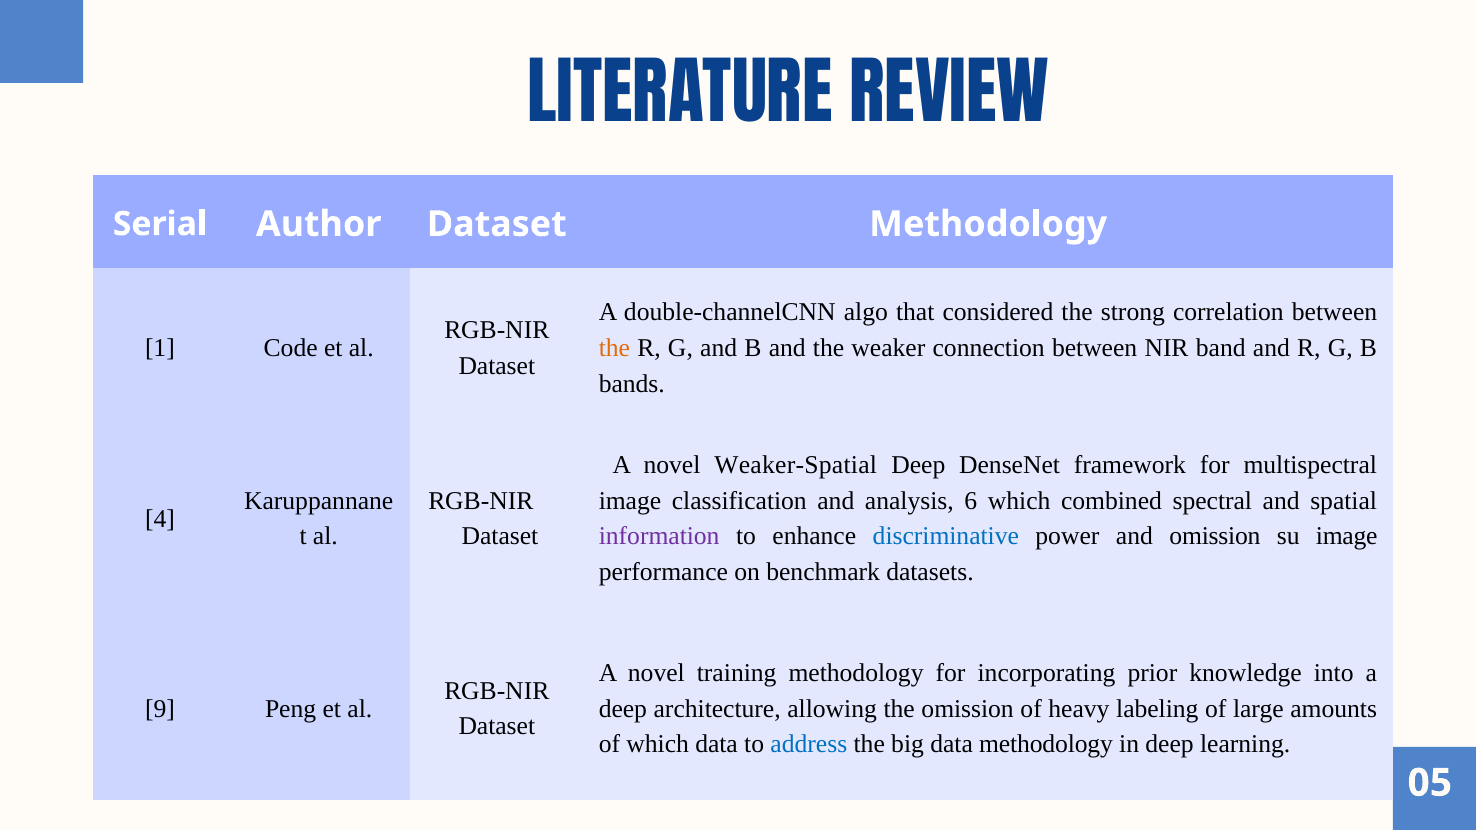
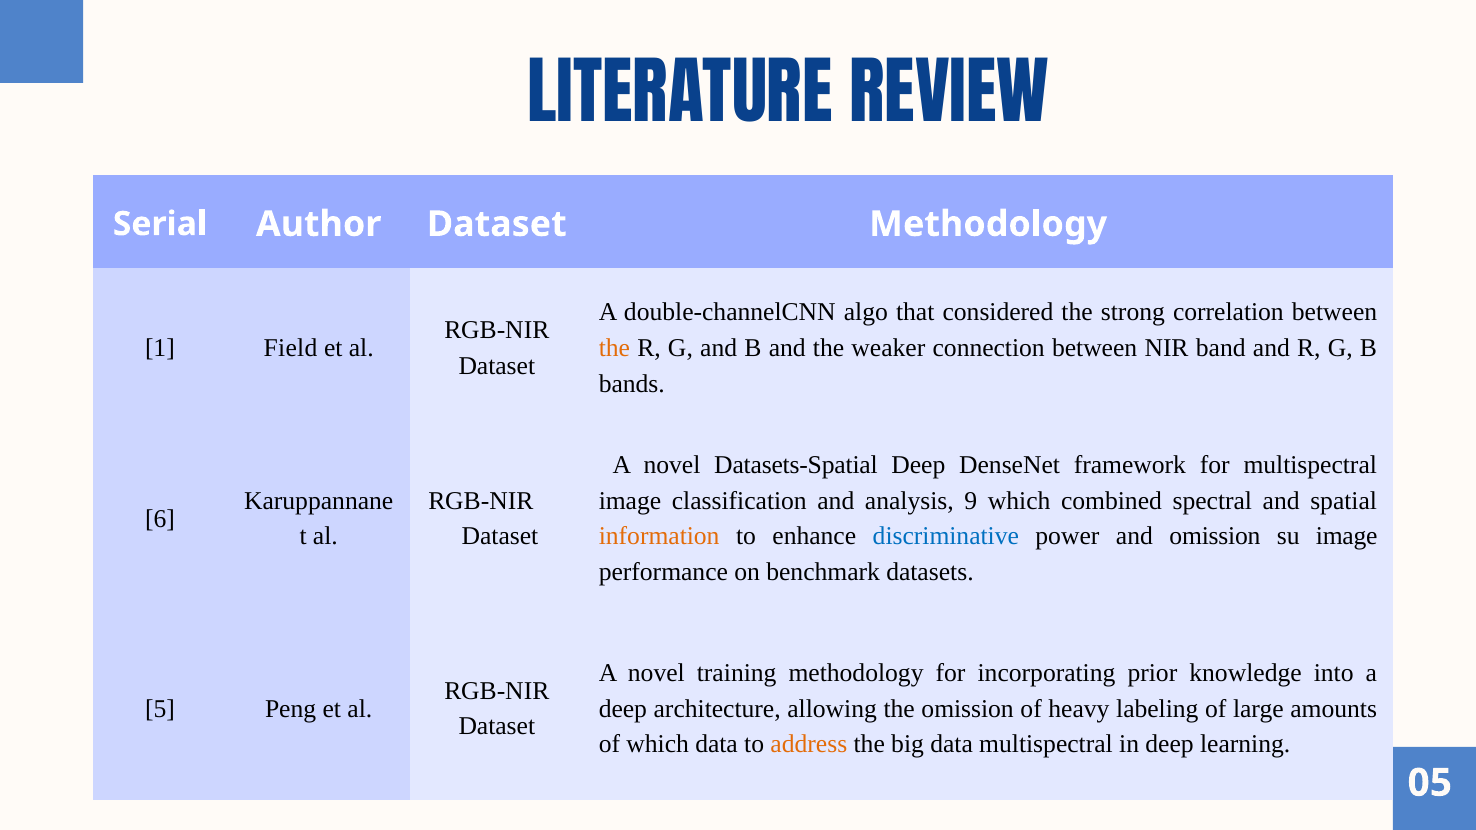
Code: Code -> Field
Weaker-Spatial: Weaker-Spatial -> Datasets-Spatial
6: 6 -> 9
4: 4 -> 6
information colour: purple -> orange
9: 9 -> 5
address colour: blue -> orange
data methodology: methodology -> multispectral
